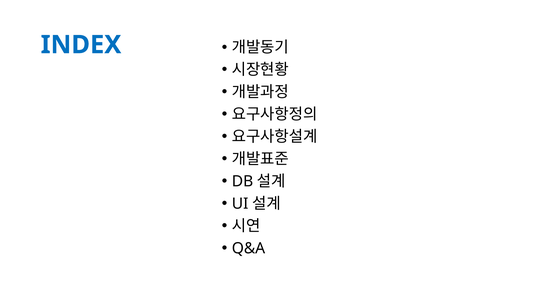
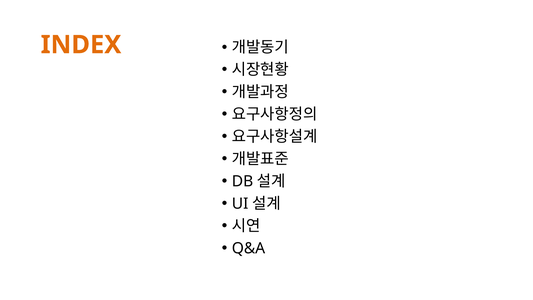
INDEX colour: blue -> orange
